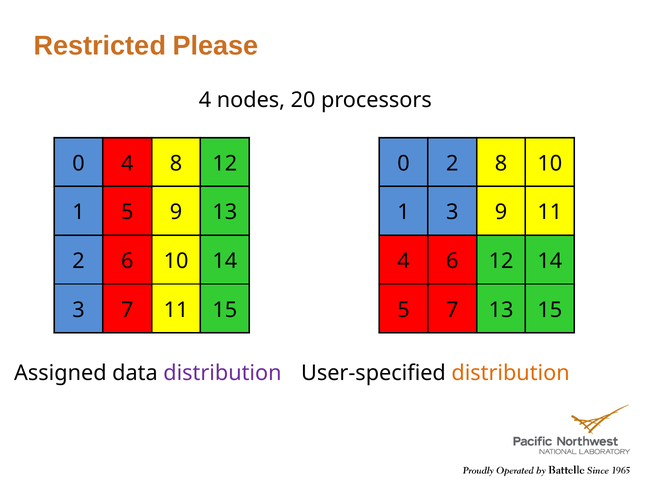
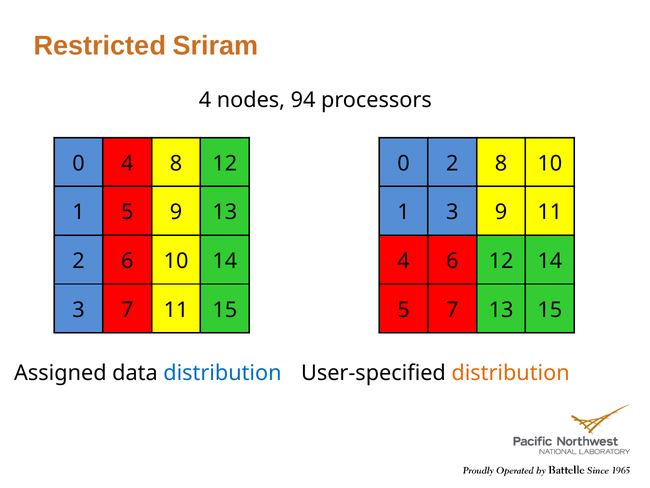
Please: Please -> Sriram
20: 20 -> 94
distribution at (222, 373) colour: purple -> blue
